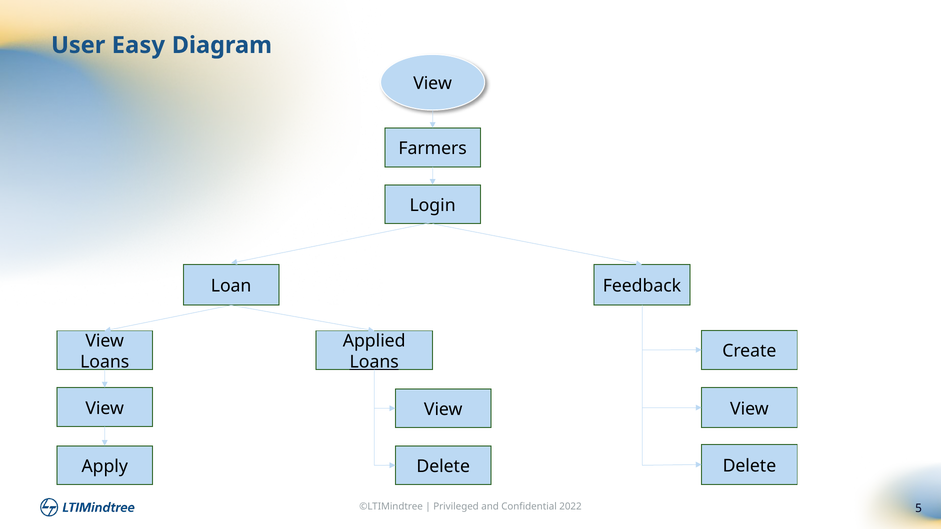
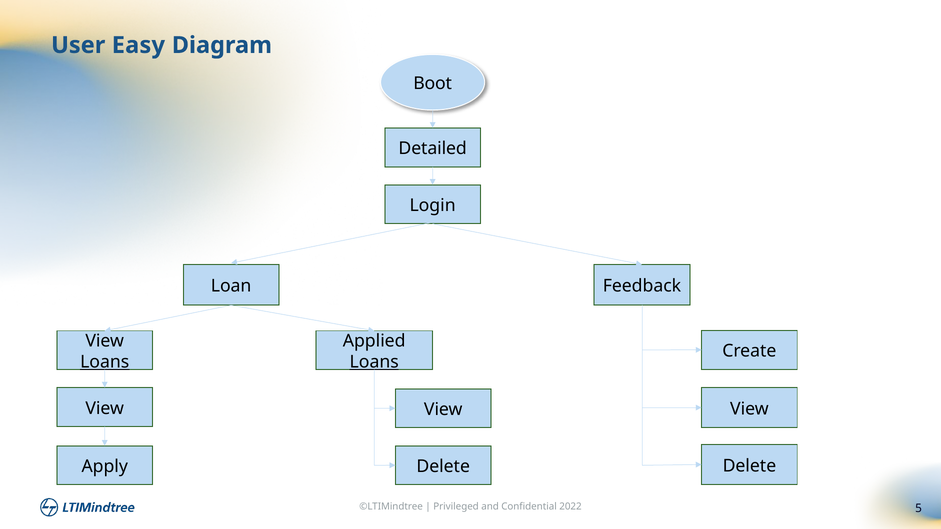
View at (433, 84): View -> Boot
Farmers: Farmers -> Detailed
Loans at (105, 362) underline: none -> present
